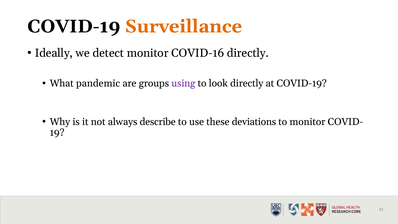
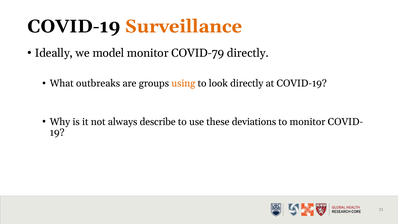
detect: detect -> model
COVID-16: COVID-16 -> COVID-79
pandemic: pandemic -> outbreaks
using colour: purple -> orange
